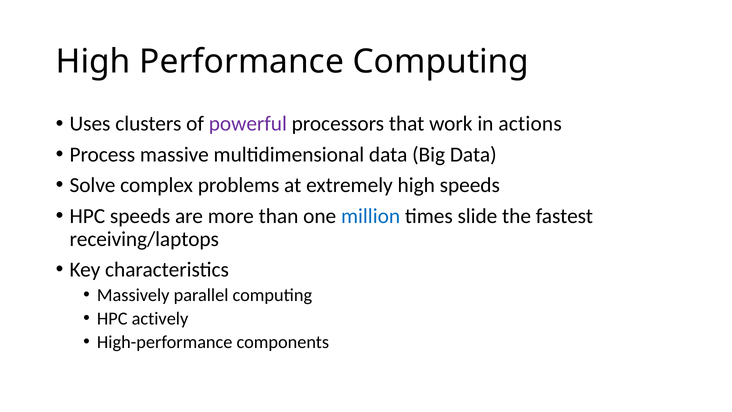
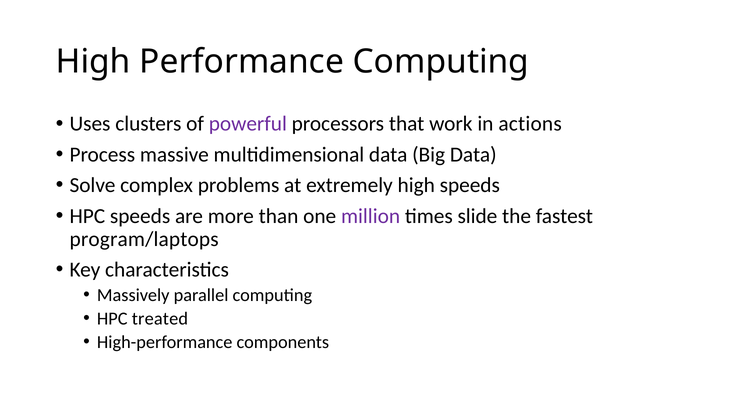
million colour: blue -> purple
receiving/laptops: receiving/laptops -> program/laptops
actively: actively -> treated
